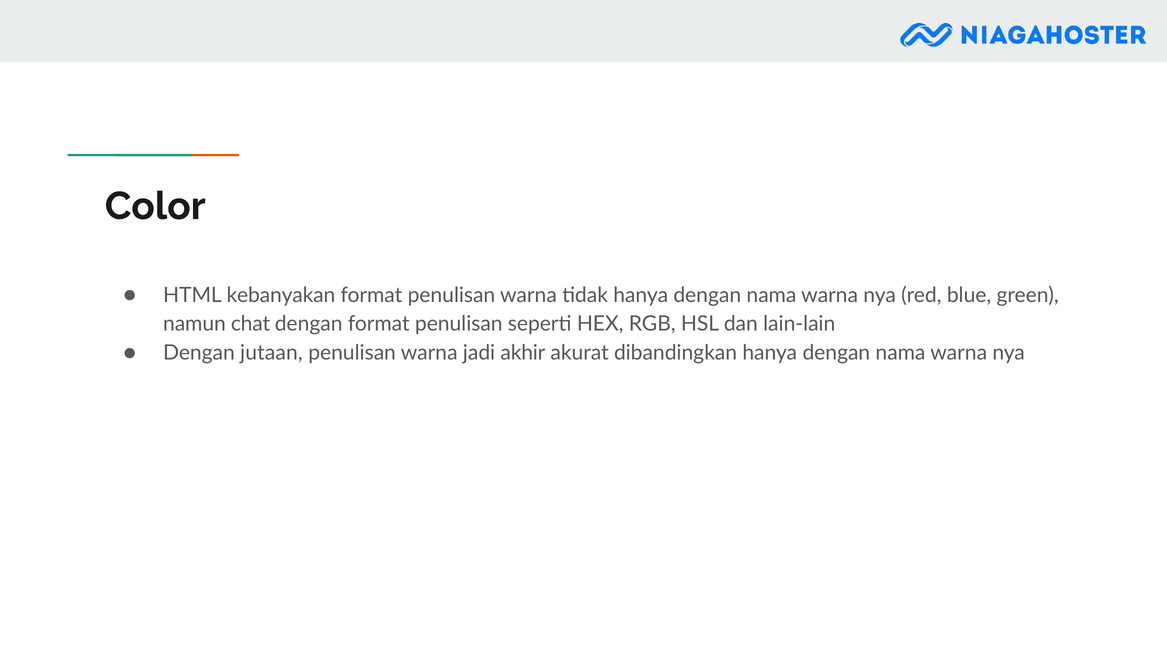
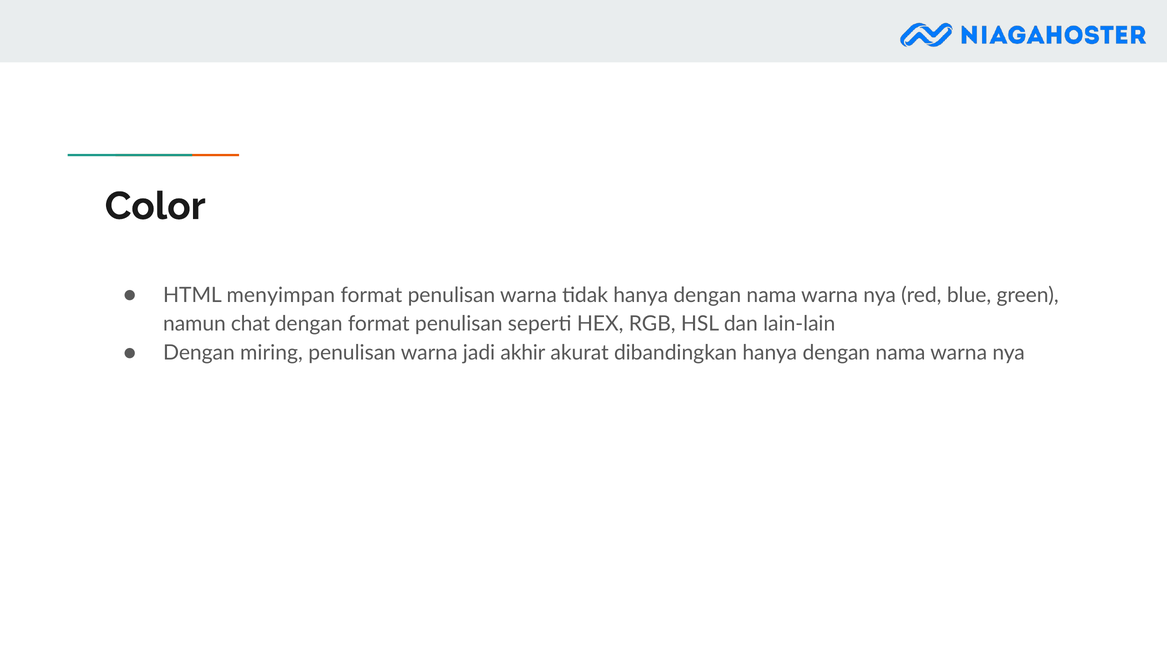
kebanyakan: kebanyakan -> menyimpan
jutaan: jutaan -> miring
